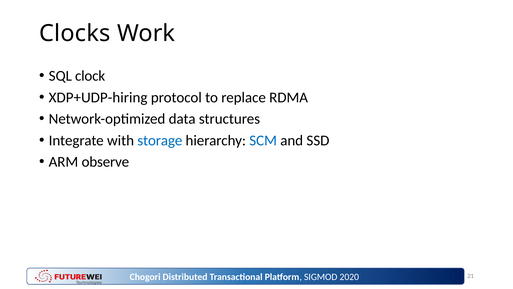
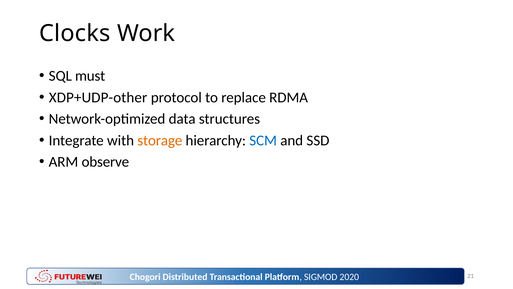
clock: clock -> must
XDP+UDP-hiring: XDP+UDP-hiring -> XDP+UDP-other
storage colour: blue -> orange
